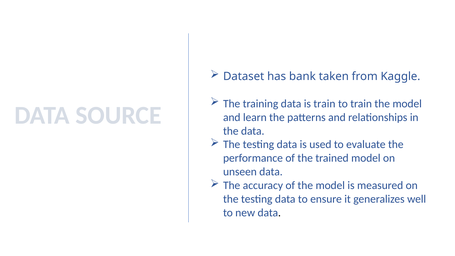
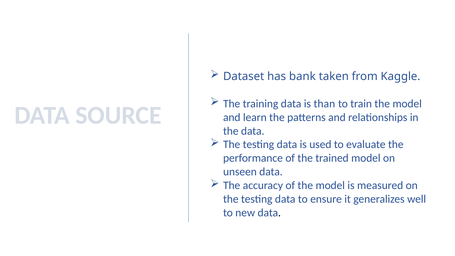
is train: train -> than
